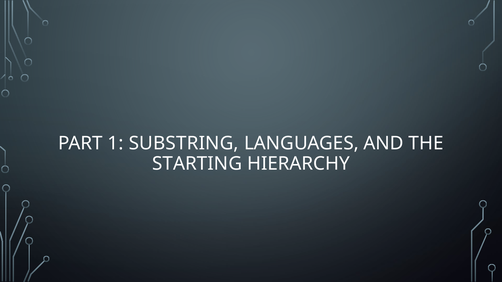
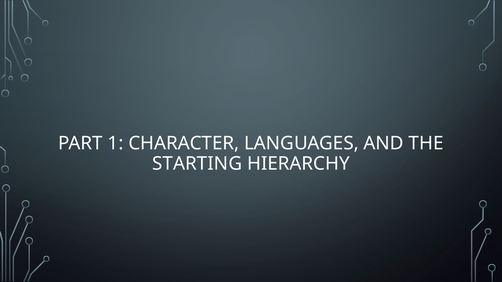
SUBSTRING: SUBSTRING -> CHARACTER
